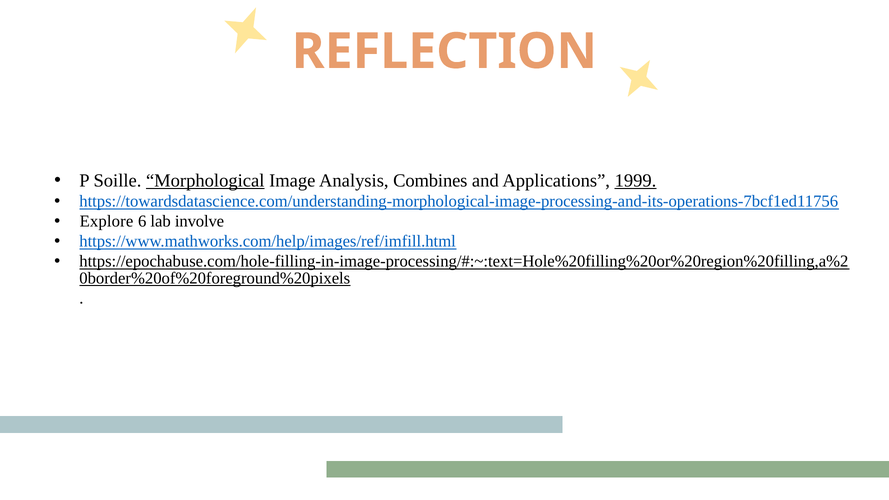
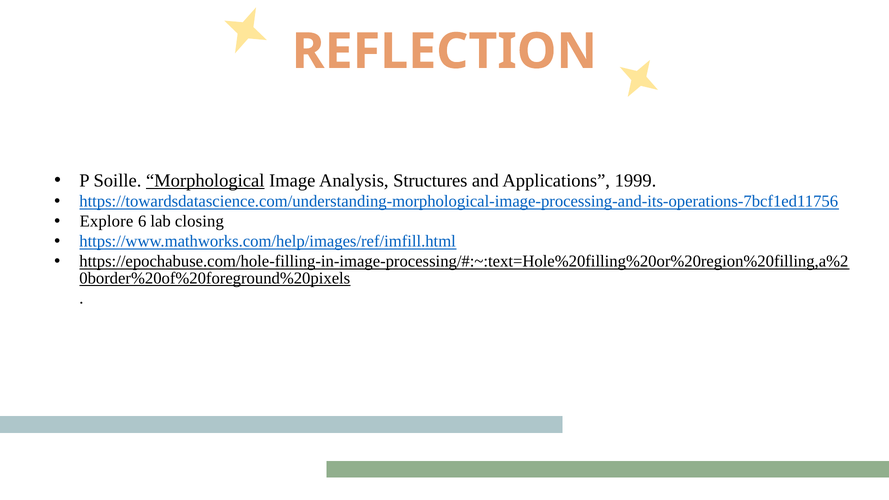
Combines: Combines -> Structures
1999 underline: present -> none
involve: involve -> closing
